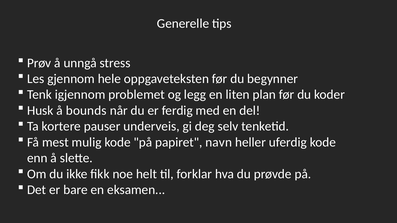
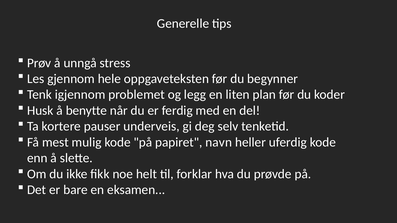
bounds: bounds -> benytte
